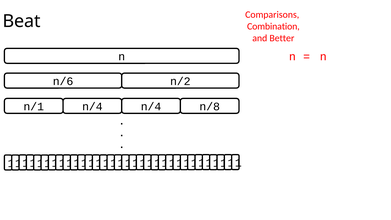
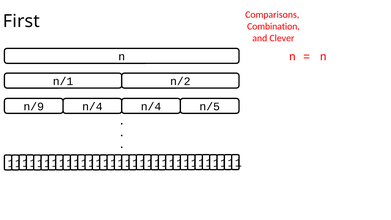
Beat: Beat -> First
Better: Better -> Clever
n/6: n/6 -> n/1
n/1: n/1 -> n/9
n/8: n/8 -> n/5
